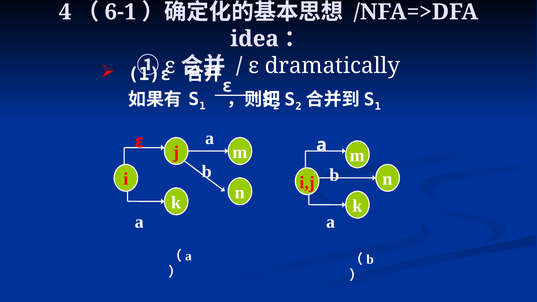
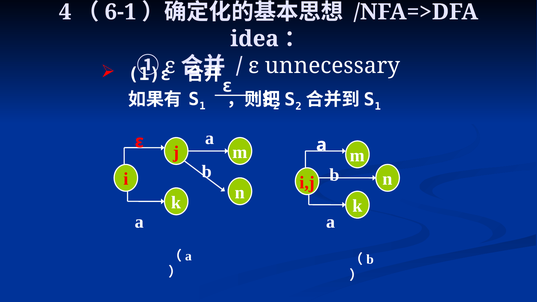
dramatically: dramatically -> unnecessary
